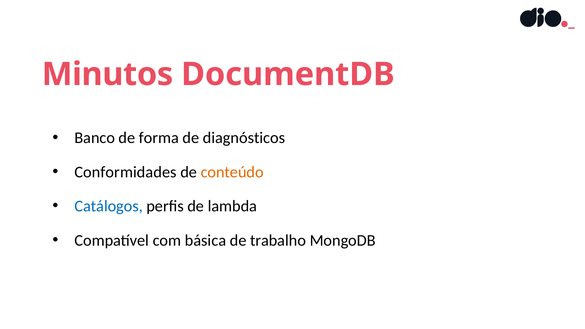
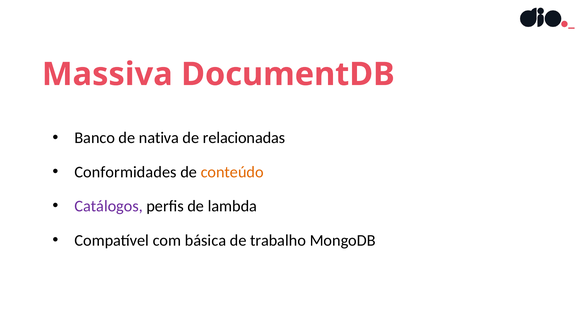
Minutos: Minutos -> Massiva
forma: forma -> nativa
diagnósticos: diagnósticos -> relacionadas
Catálogos colour: blue -> purple
